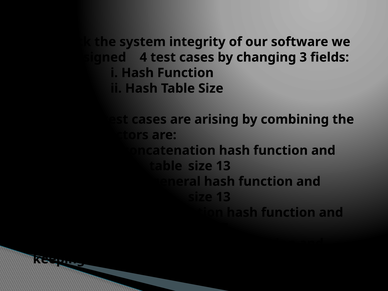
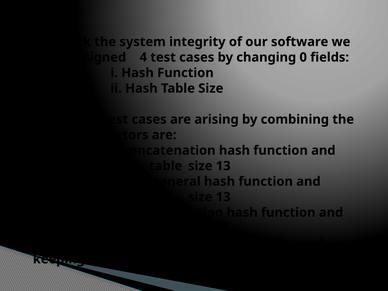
3: 3 -> 0
